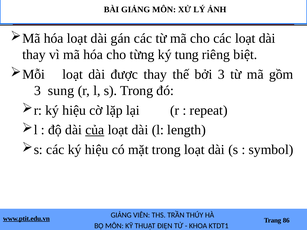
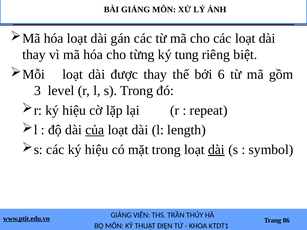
bởi 3: 3 -> 6
sung: sung -> level
dài at (216, 150) underline: none -> present
